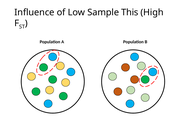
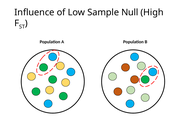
This: This -> Null
